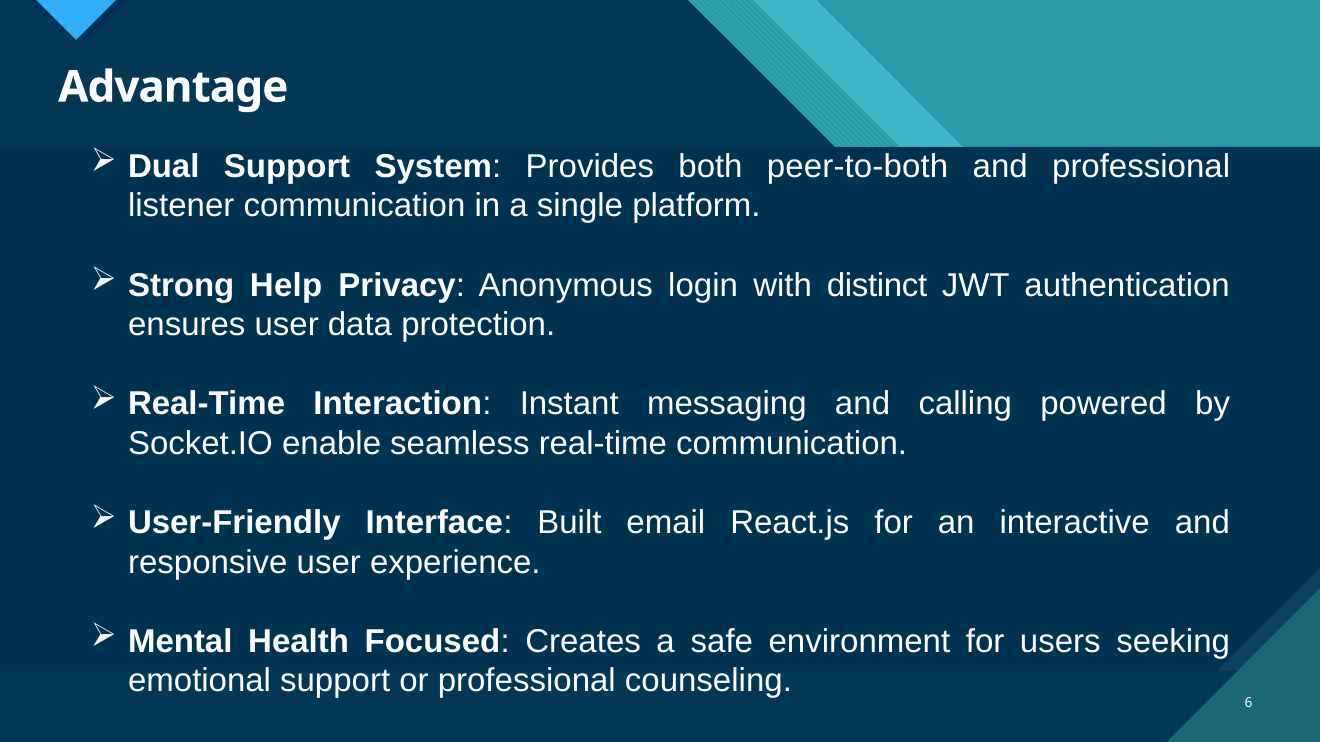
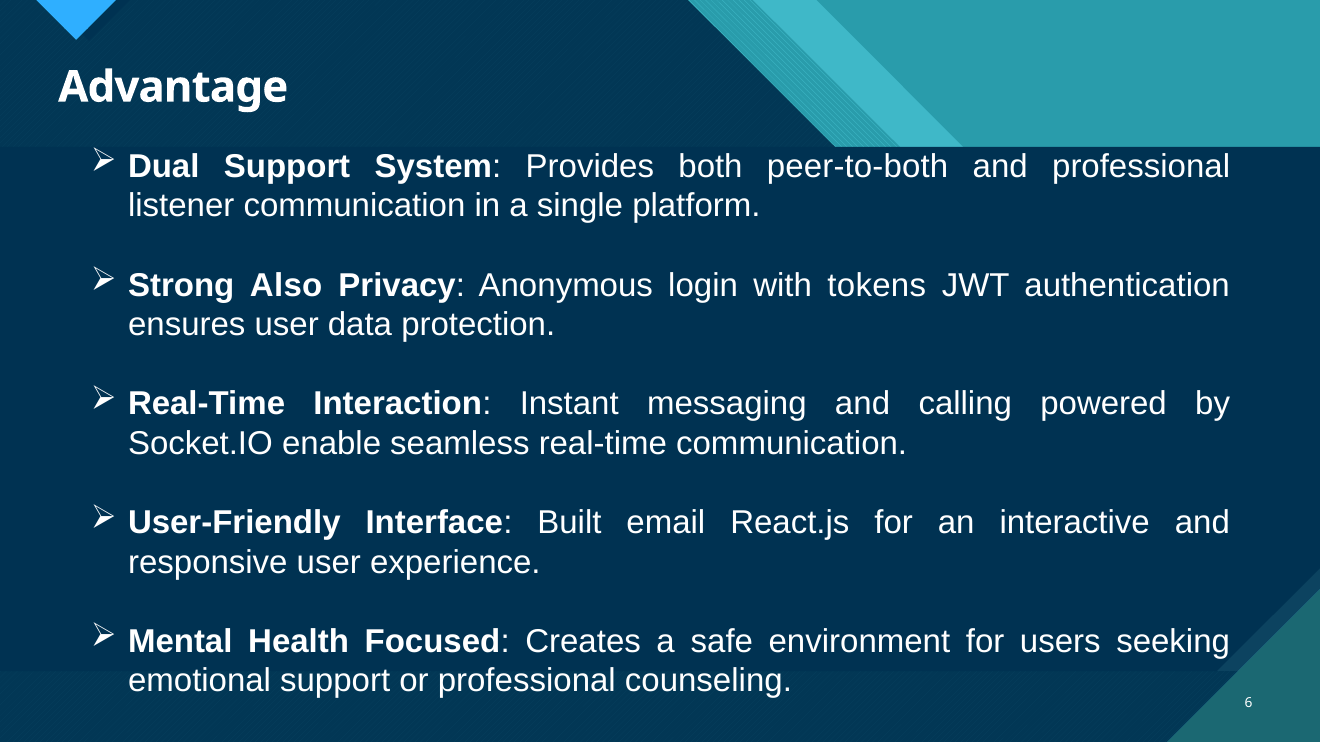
Help: Help -> Also
distinct: distinct -> tokens
